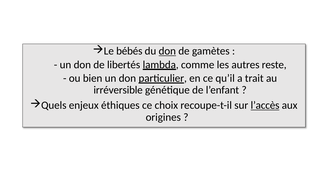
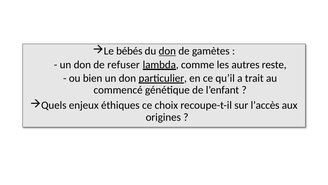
libertés: libertés -> refuser
irréversible: irréversible -> commencé
l’accès underline: present -> none
